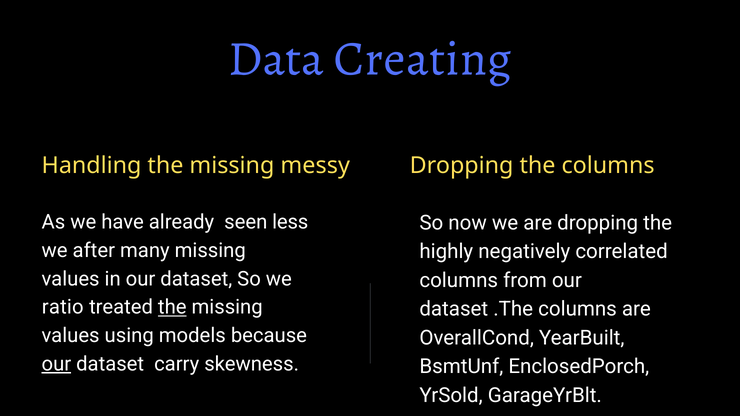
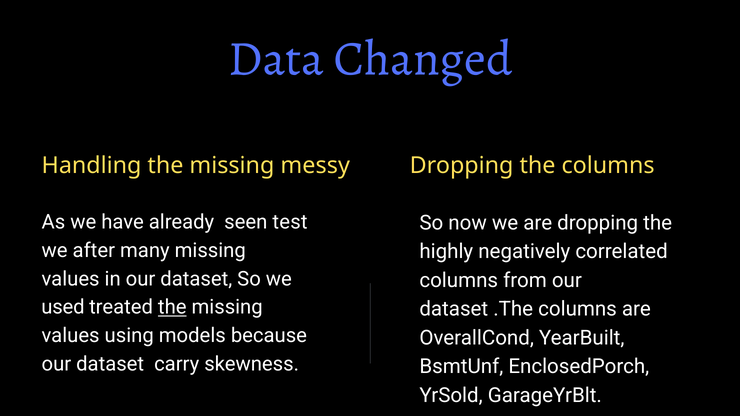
Creating: Creating -> Changed
less: less -> test
ratio: ratio -> used
our at (56, 364) underline: present -> none
